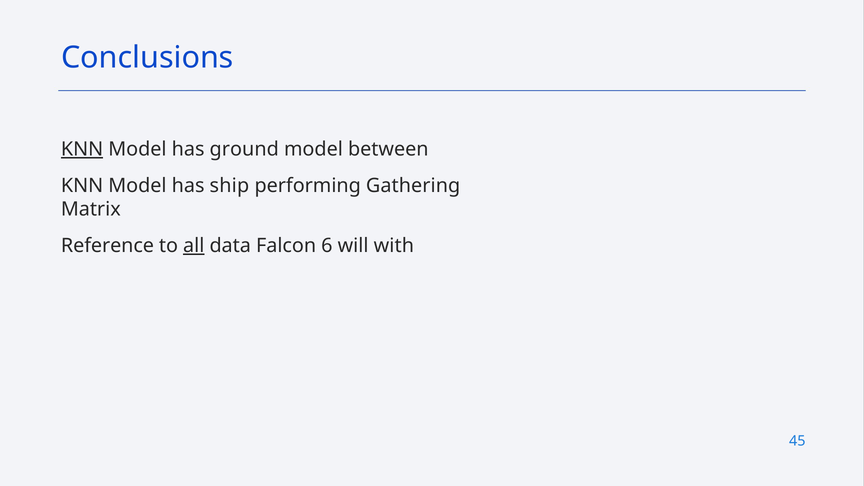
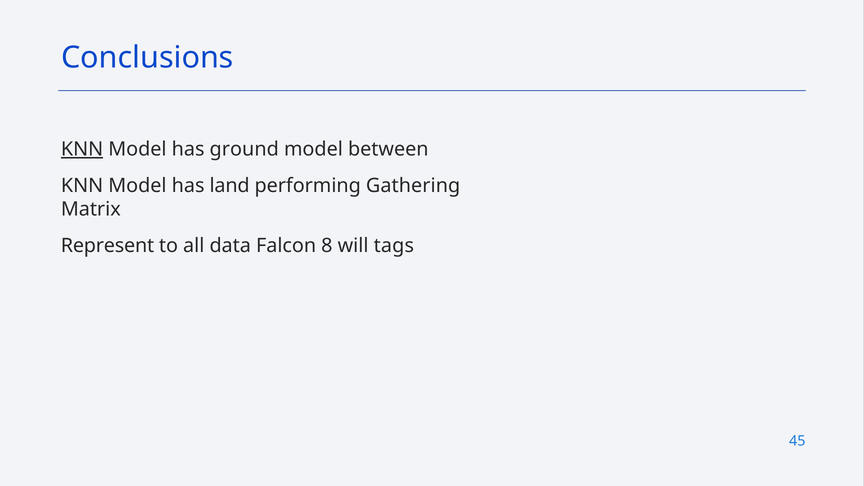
ship: ship -> land
Reference: Reference -> Represent
all underline: present -> none
6: 6 -> 8
with: with -> tags
